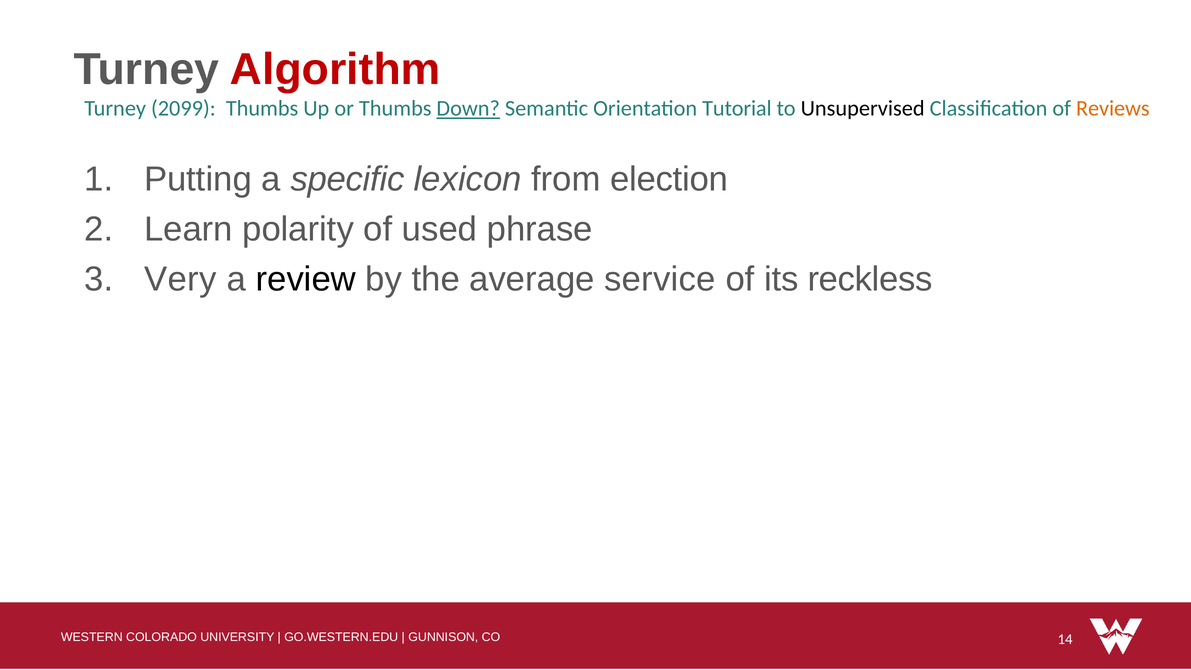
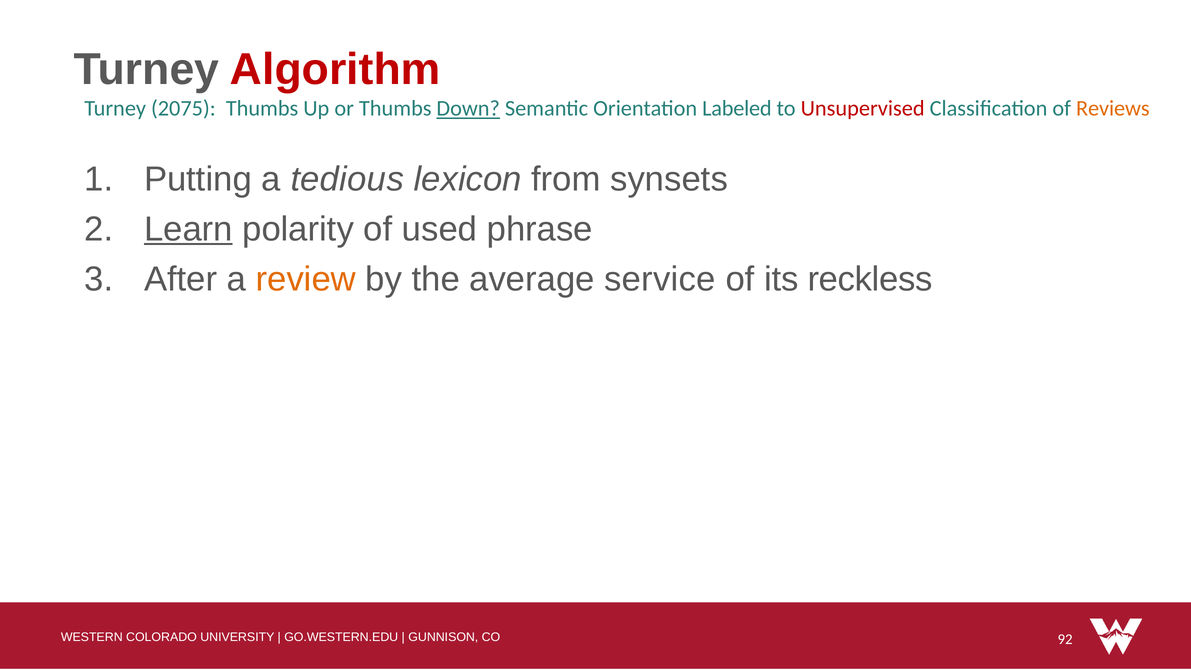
2099: 2099 -> 2075
Tutorial: Tutorial -> Labeled
Unsupervised colour: black -> red
specific: specific -> tedious
election: election -> synsets
Learn underline: none -> present
Very: Very -> After
review colour: black -> orange
14: 14 -> 92
